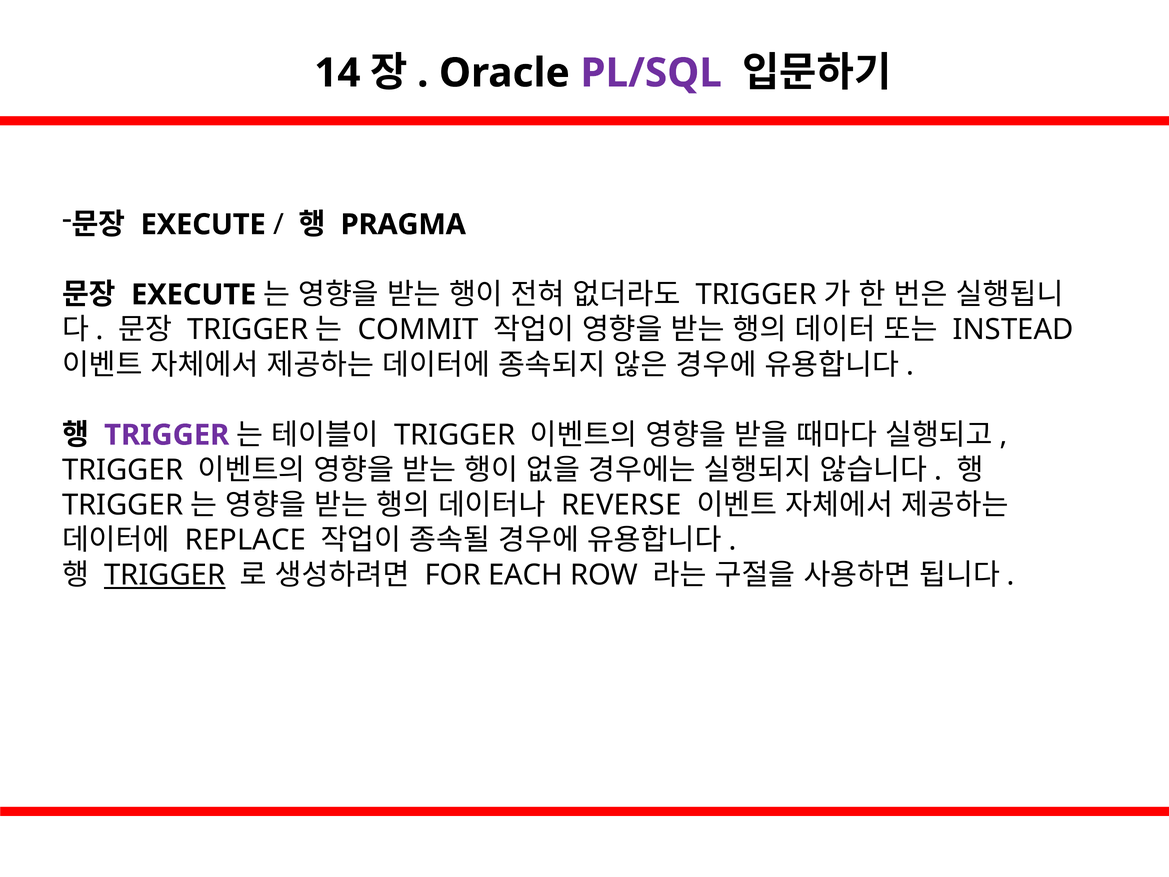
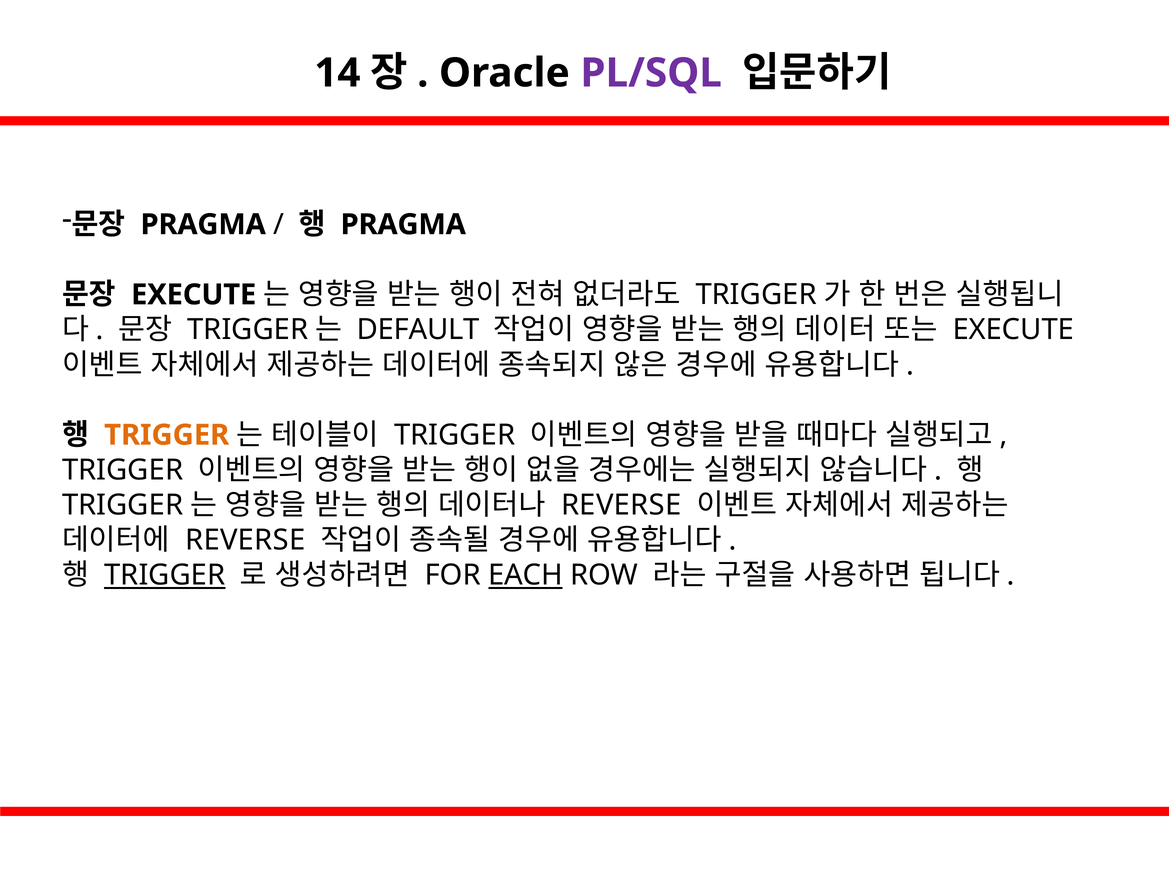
EXECUTE at (203, 224): EXECUTE -> PRAGMA
COMMIT: COMMIT -> DEFAULT
INSTEAD at (1013, 330): INSTEAD -> EXECUTE
TRIGGER at (167, 435) colour: purple -> orange
REPLACE at (245, 540): REPLACE -> REVERSE
EACH underline: none -> present
